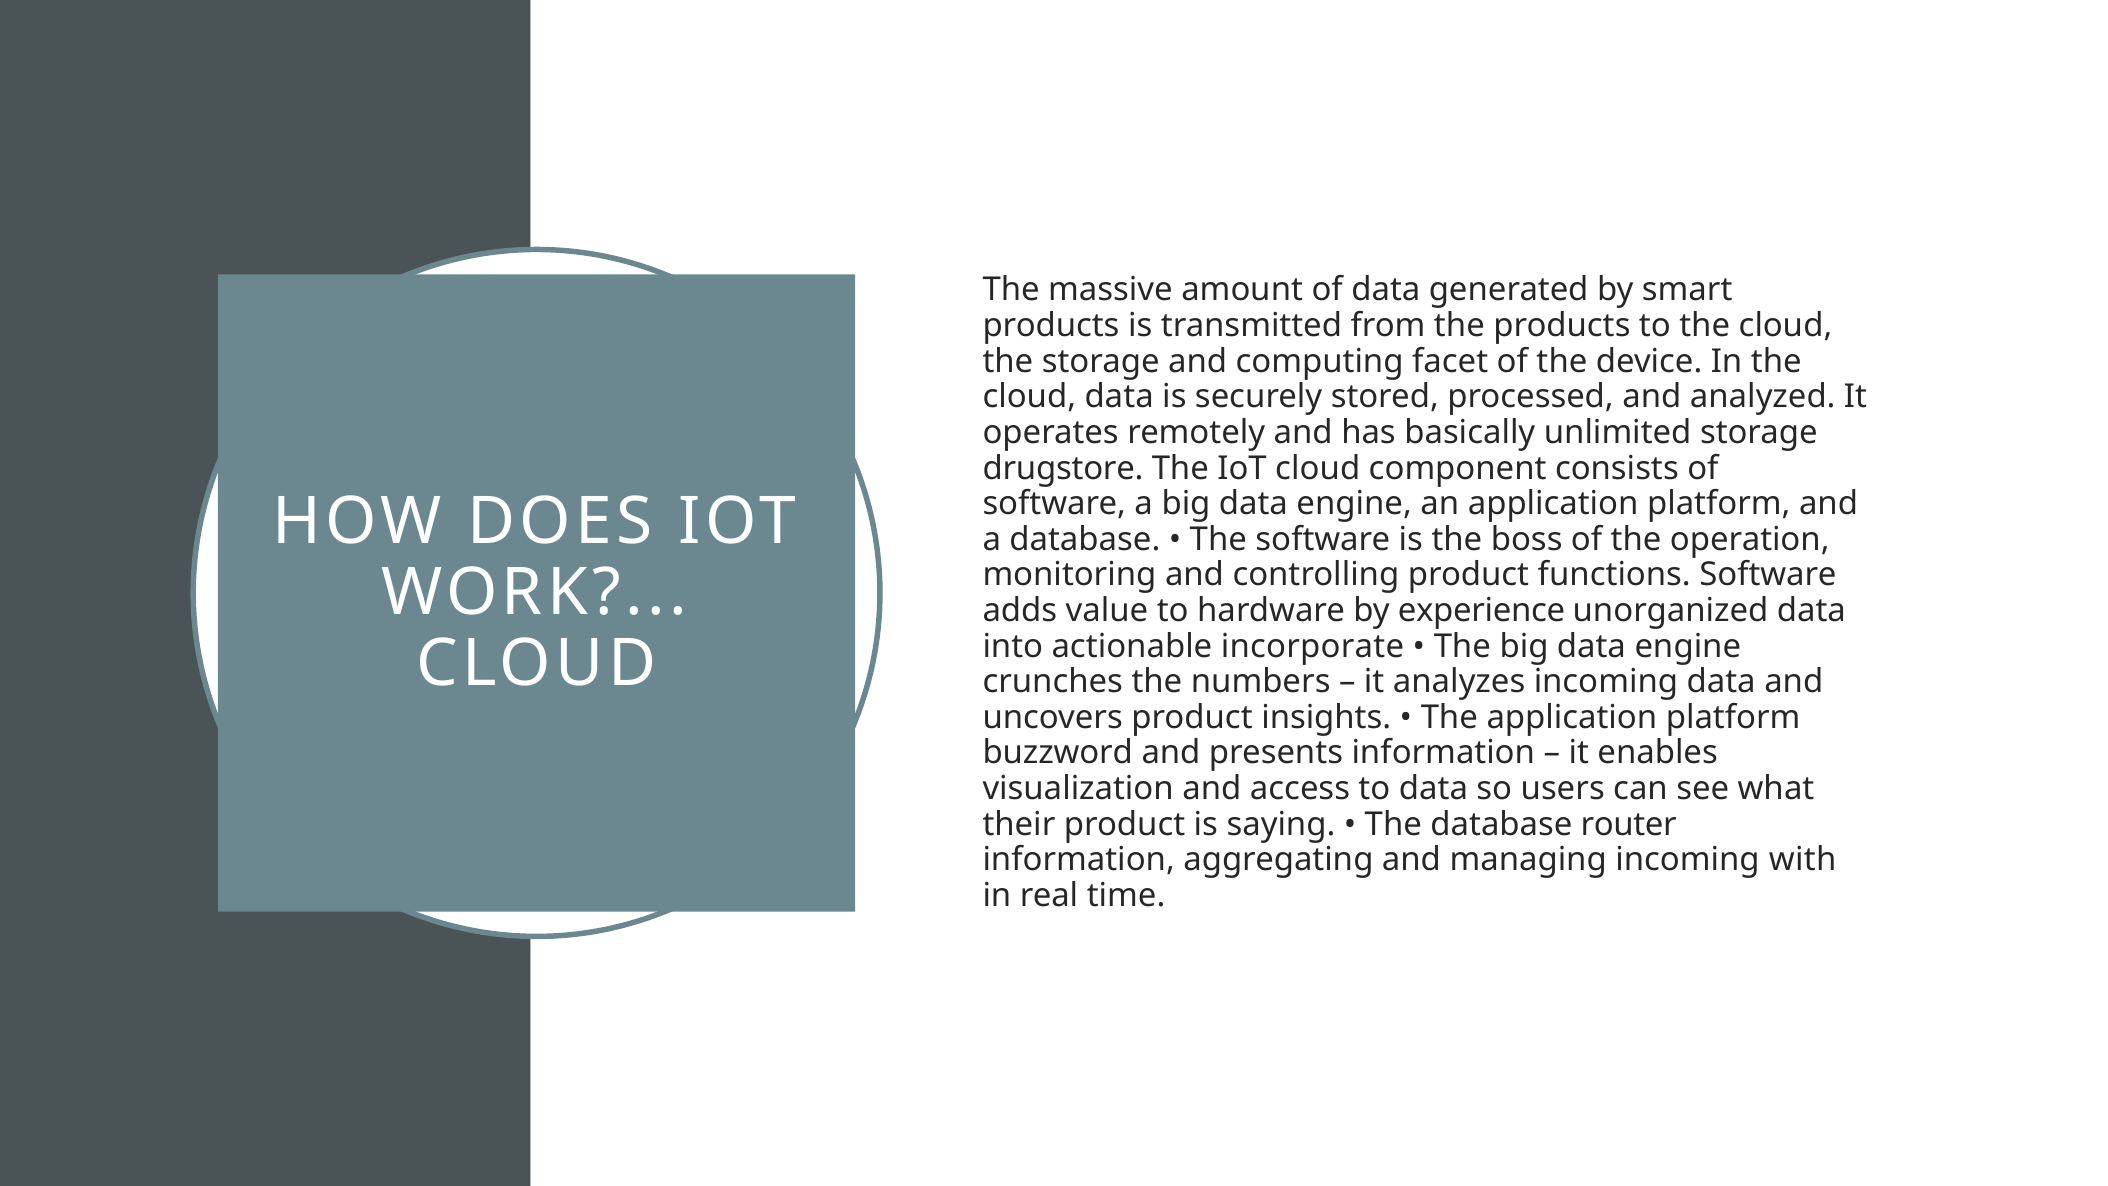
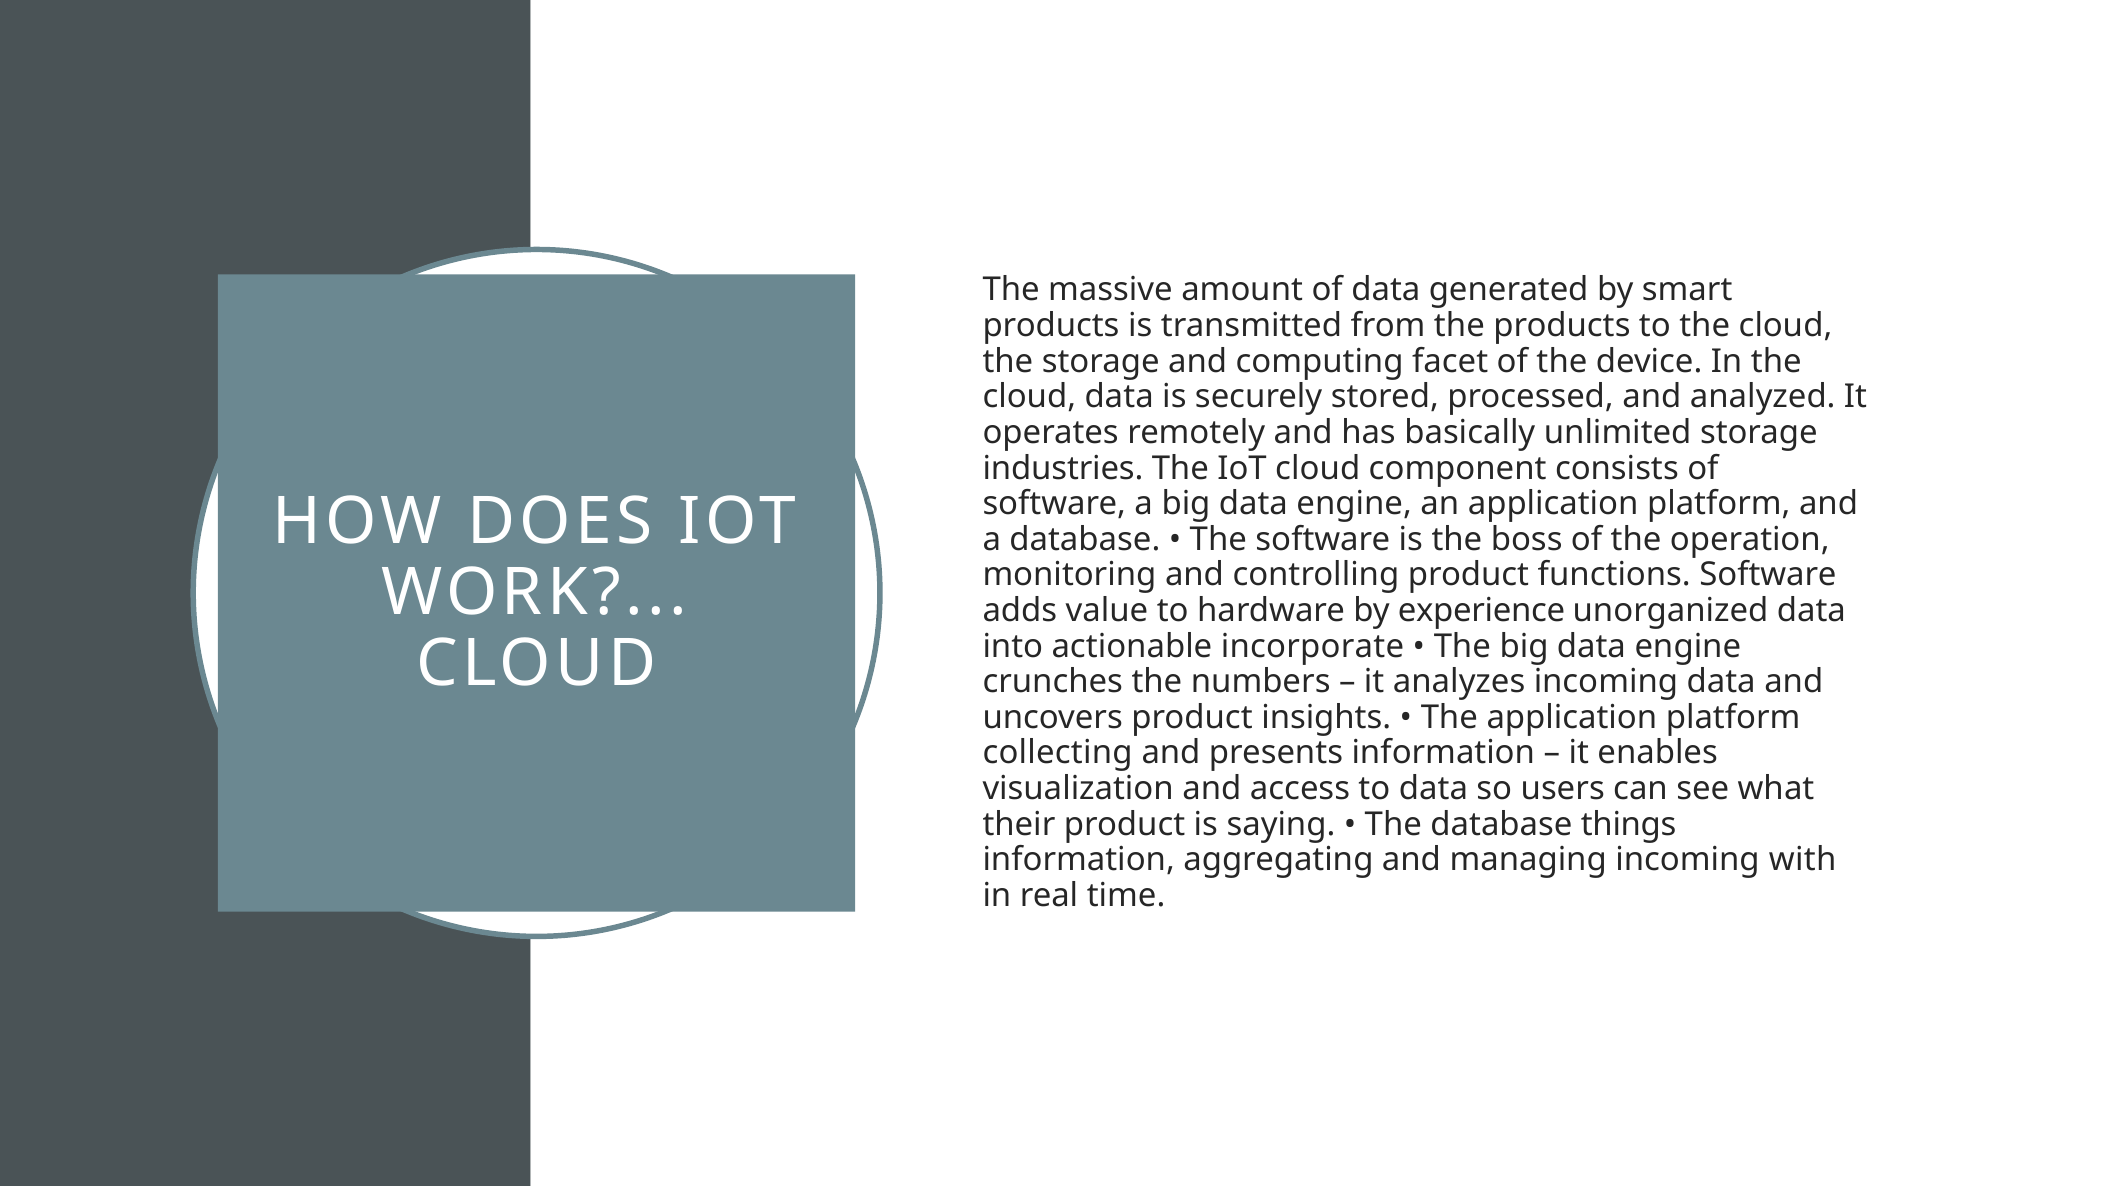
drugstore: drugstore -> industries
buzzword: buzzword -> collecting
router: router -> things
